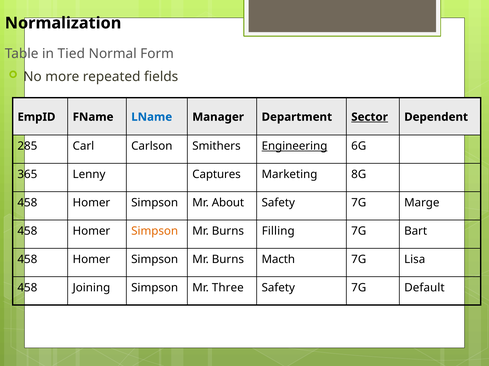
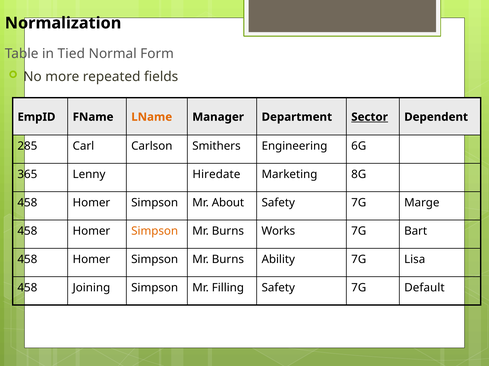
LName colour: blue -> orange
Engineering underline: present -> none
Captures: Captures -> Hiredate
Filling: Filling -> Works
Macth: Macth -> Ability
Three: Three -> Filling
